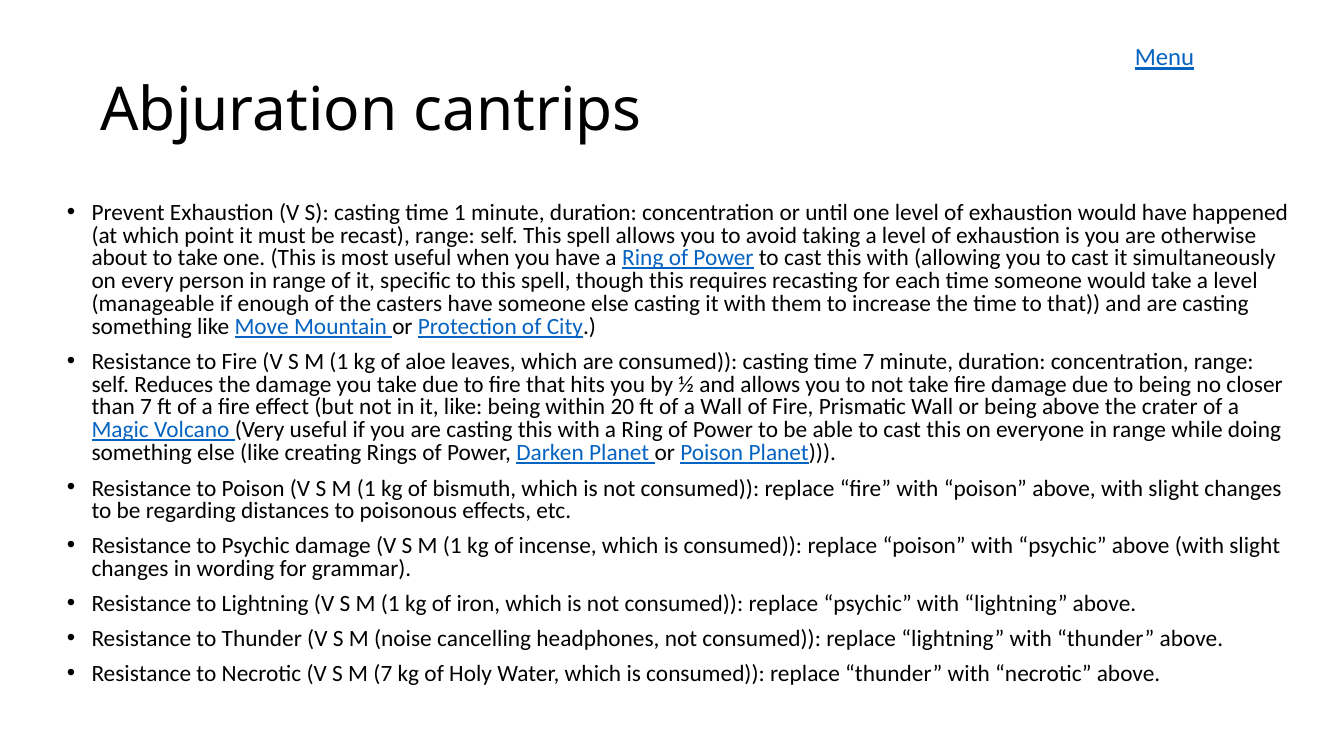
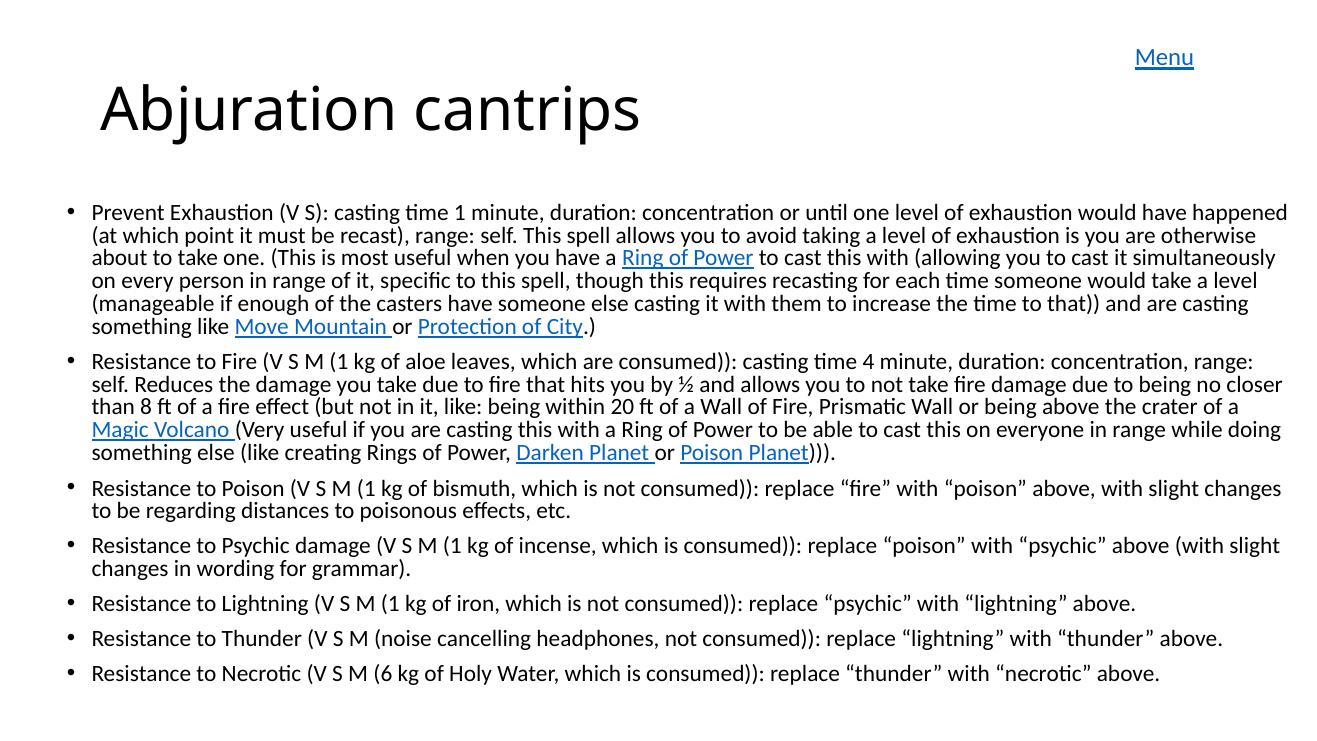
time 7: 7 -> 4
than 7: 7 -> 8
M 7: 7 -> 6
